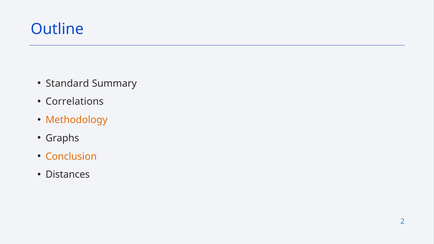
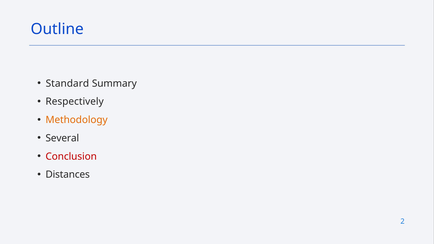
Correlations: Correlations -> Respectively
Graphs: Graphs -> Several
Conclusion colour: orange -> red
